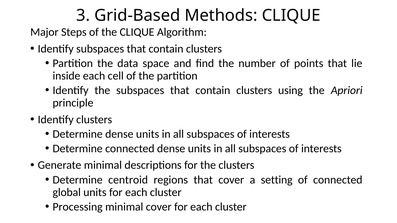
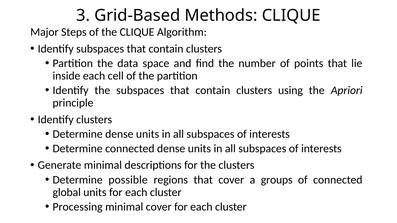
centroid: centroid -> possible
setting: setting -> groups
